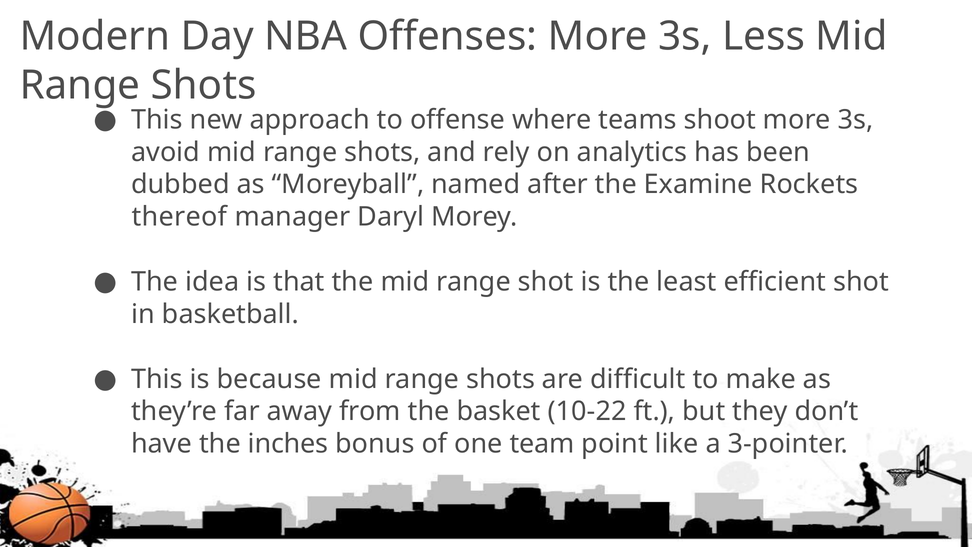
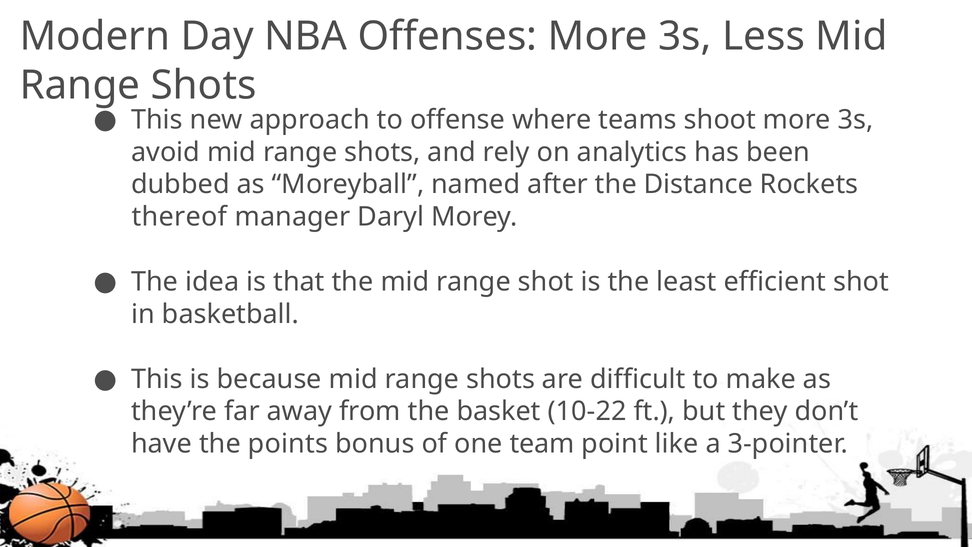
Examine: Examine -> Distance
inches: inches -> points
